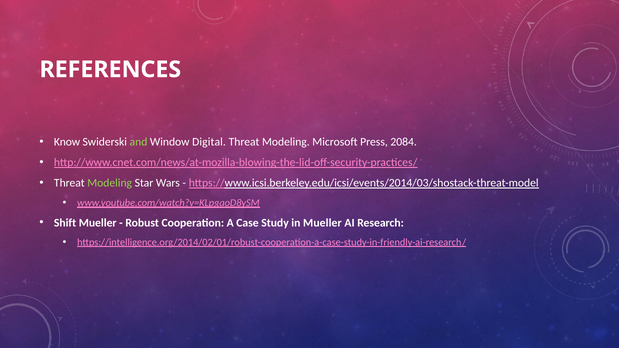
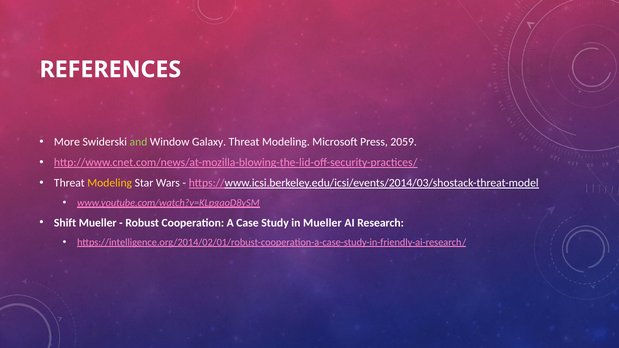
Know: Know -> More
Digital: Digital -> Galaxy
2084: 2084 -> 2059
Modeling at (110, 183) colour: light green -> yellow
